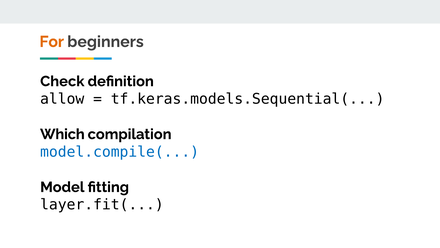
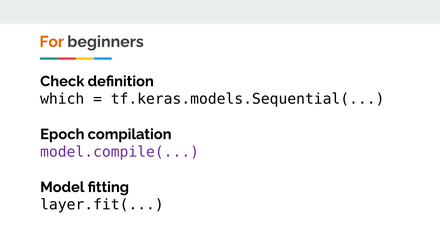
allow: allow -> which
Which: Which -> Epoch
model.compile( colour: blue -> purple
